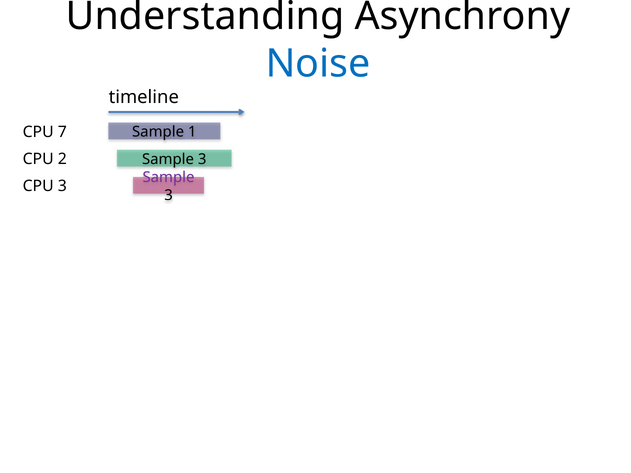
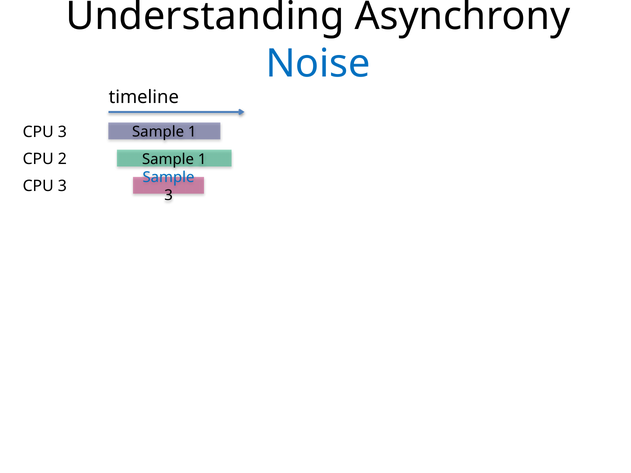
7 at (62, 132): 7 -> 3
3 at (202, 159): 3 -> 1
Sample at (169, 178) colour: purple -> blue
